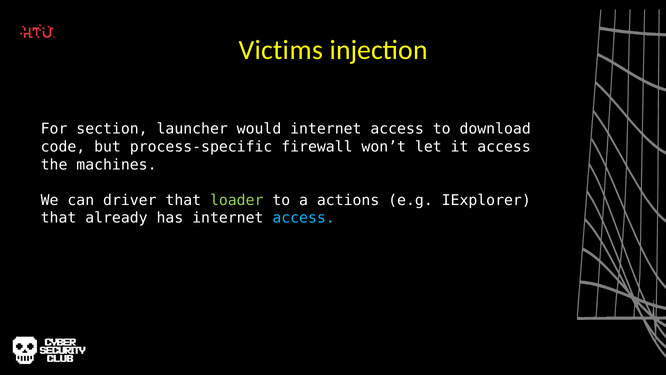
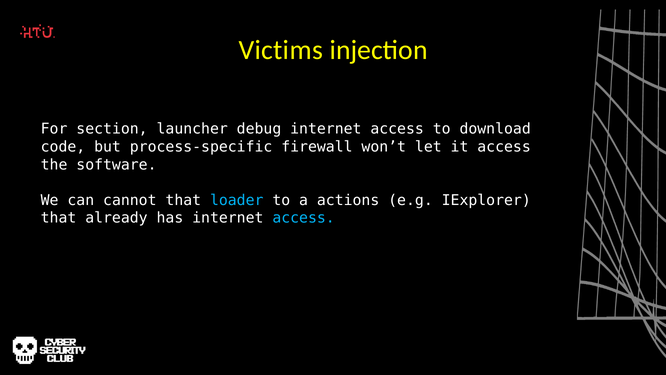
would: would -> debug
machines: machines -> software
driver: driver -> cannot
loader colour: light green -> light blue
